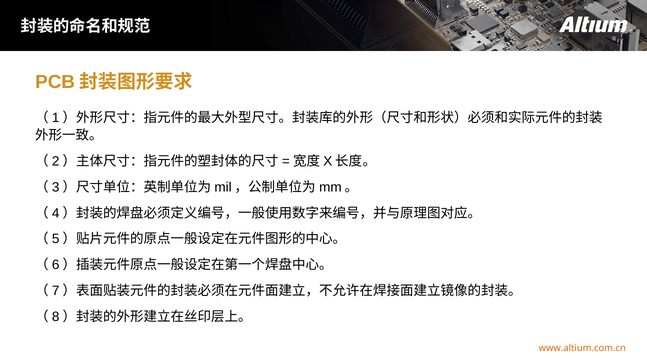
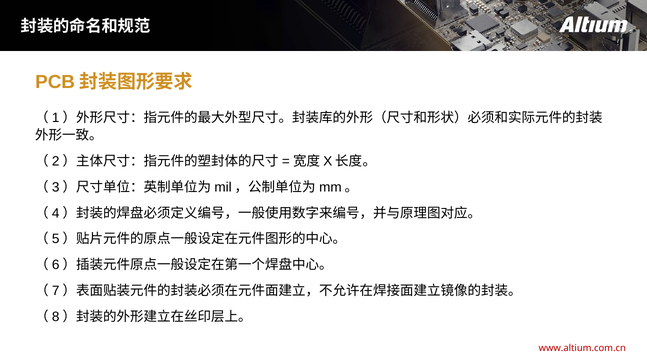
www.altium.com.cn colour: orange -> red
